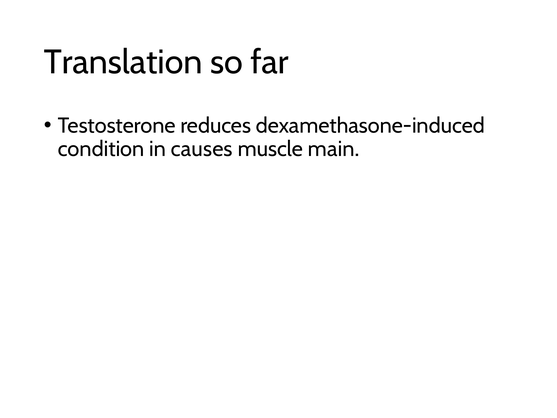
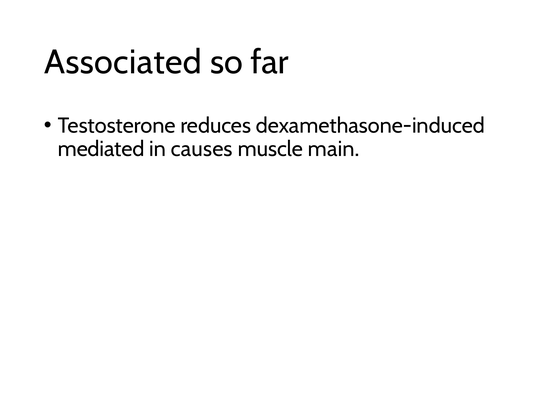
Translation: Translation -> Associated
condition: condition -> mediated
